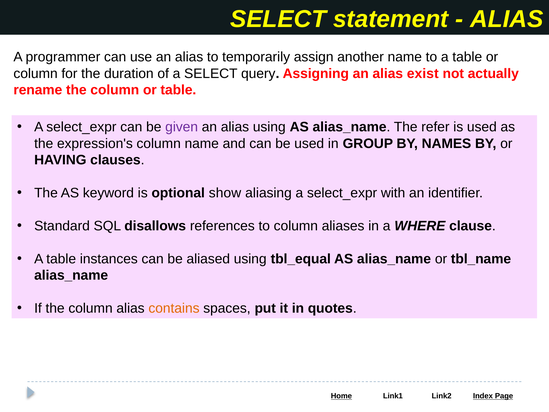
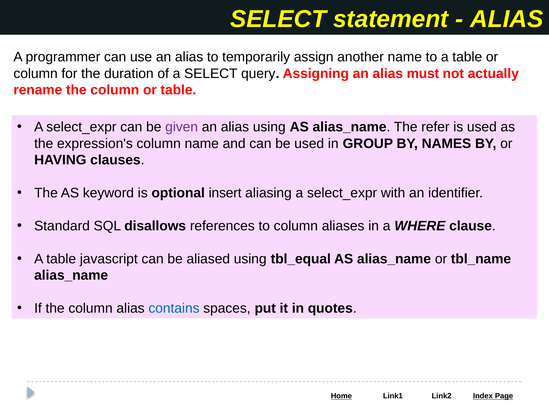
exist: exist -> must
show: show -> insert
instances: instances -> javascript
contains colour: orange -> blue
